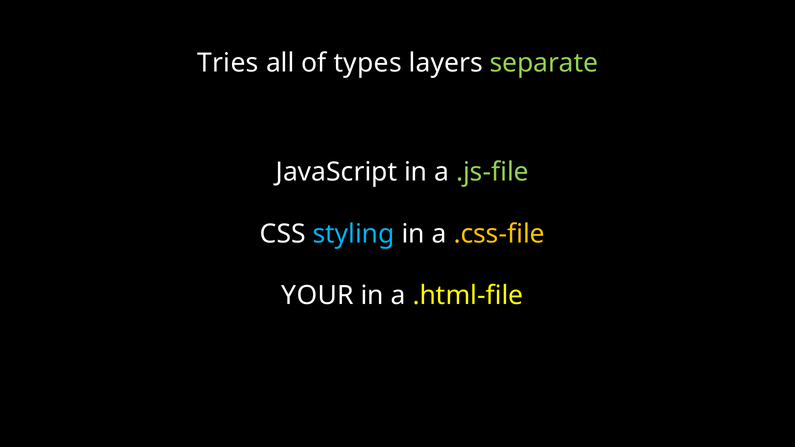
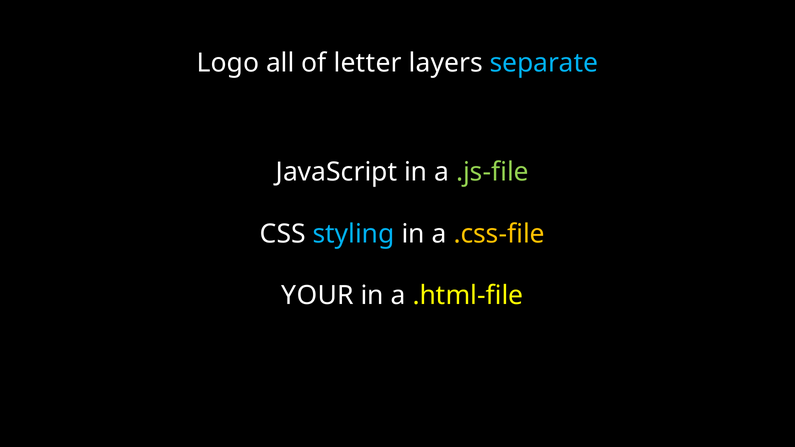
Tries: Tries -> Logo
types: types -> letter
separate colour: light green -> light blue
